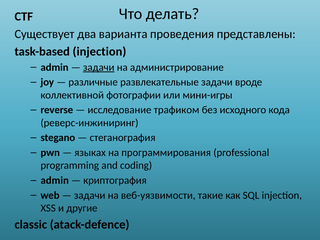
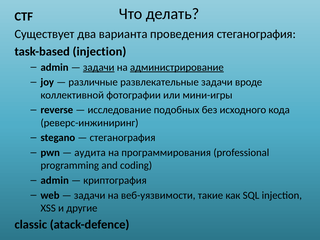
проведения представлены: представлены -> стеганография
администрирование underline: none -> present
трафиком: трафиком -> подобных
языках: языках -> аудита
